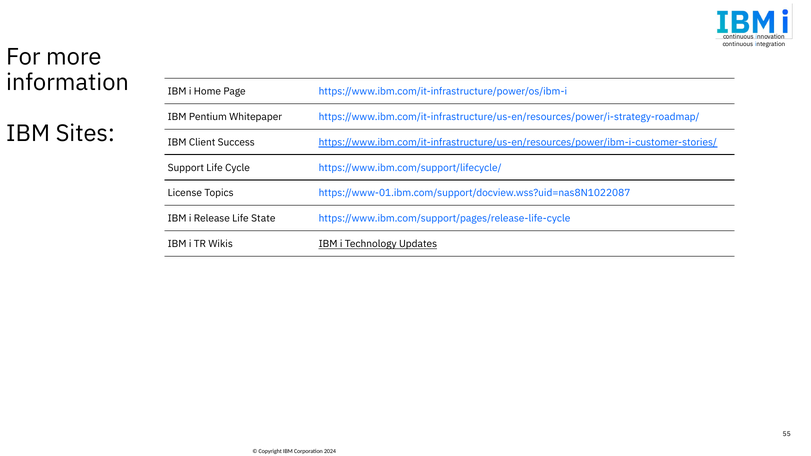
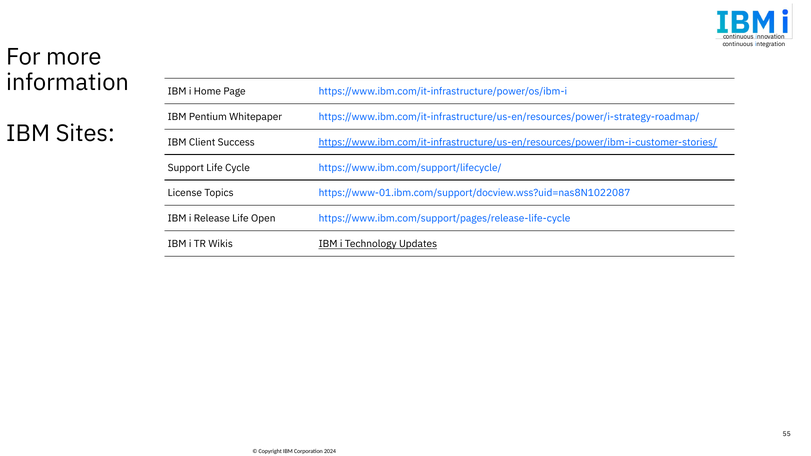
State: State -> Open
